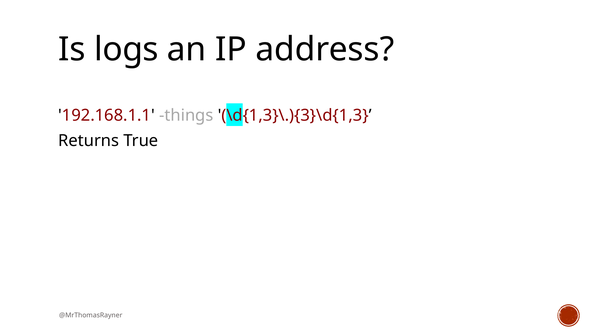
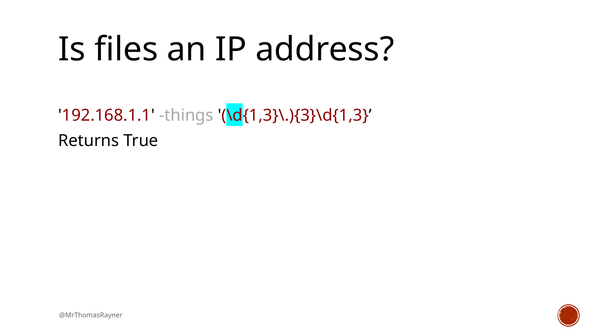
logs: logs -> files
